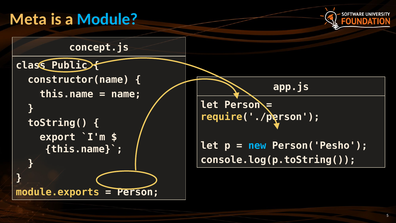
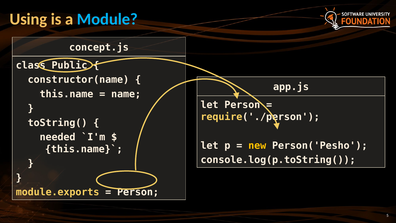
Meta: Meta -> Using
export: export -> needed
new colour: light blue -> yellow
